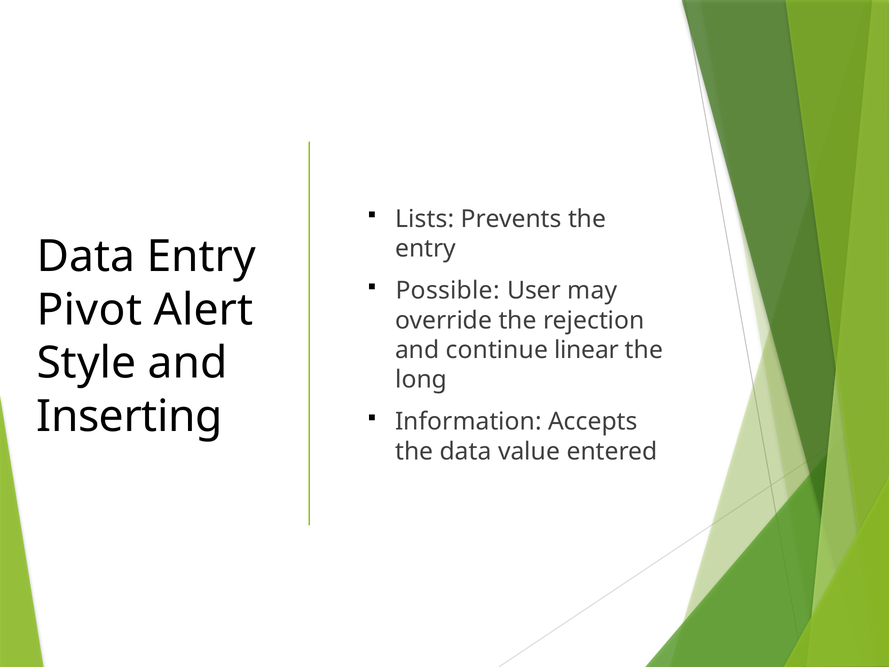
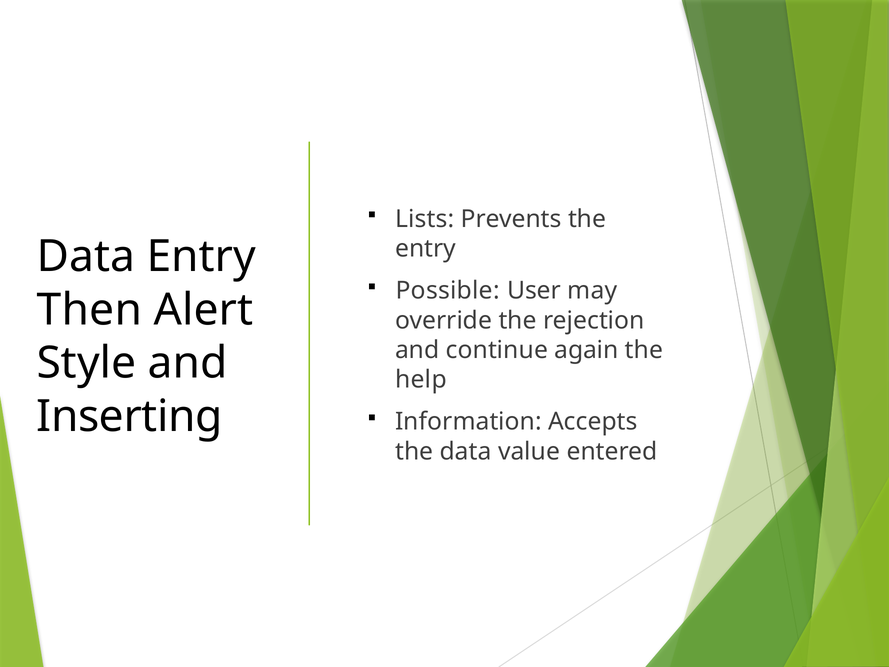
Pivot: Pivot -> Then
linear: linear -> again
long: long -> help
